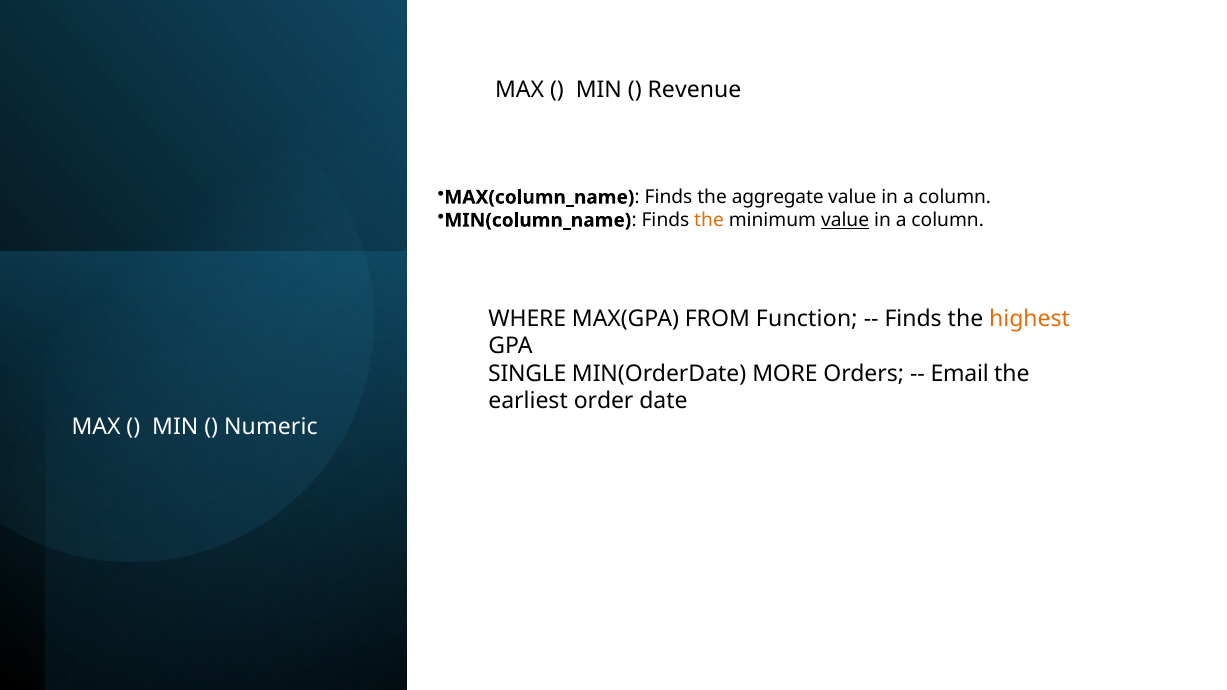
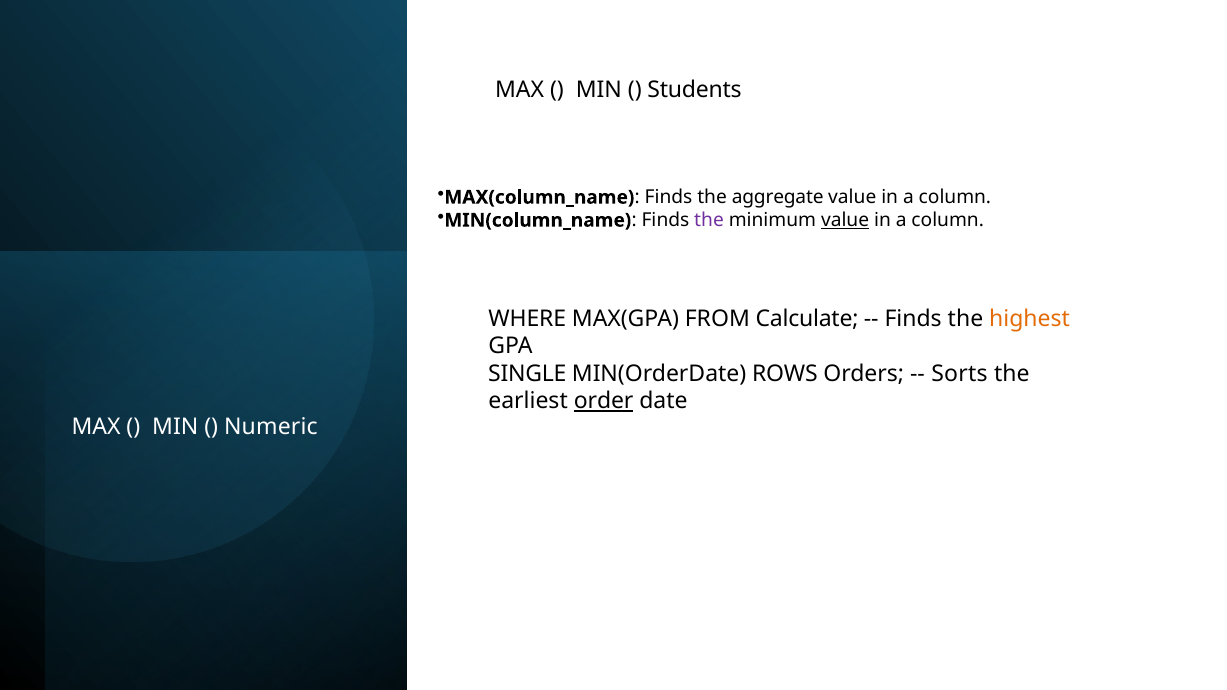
Revenue: Revenue -> Students
the at (709, 220) colour: orange -> purple
Function: Function -> Calculate
MORE: MORE -> ROWS
Email: Email -> Sorts
order underline: none -> present
